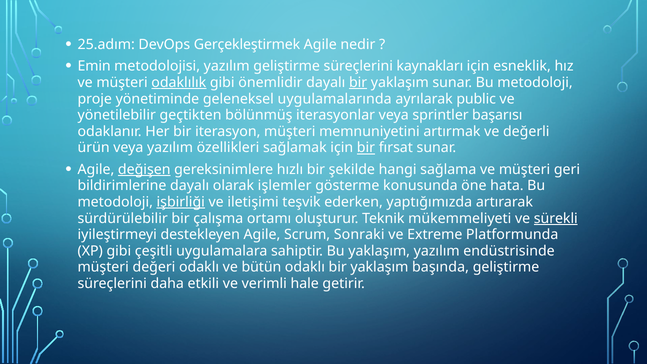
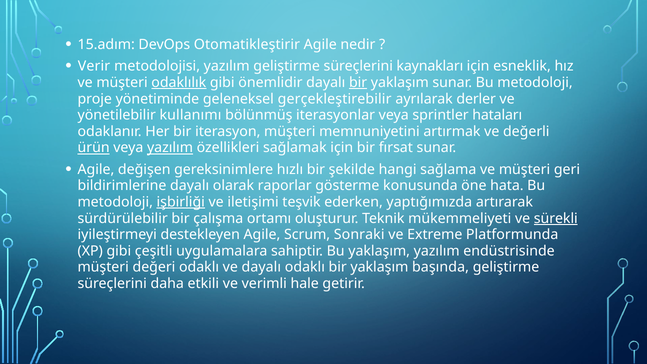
25.adım: 25.adım -> 15.adım
Gerçekleştirmek: Gerçekleştirmek -> Otomatikleştirir
Emin: Emin -> Verir
uygulamalarında: uygulamalarında -> gerçekleştirebilir
public: public -> derler
geçtikten: geçtikten -> kullanımı
başarısı: başarısı -> hataları
ürün underline: none -> present
yazılım at (170, 148) underline: none -> present
bir at (366, 148) underline: present -> none
değişen underline: present -> none
işlemler: işlemler -> raporlar
ve bütün: bütün -> dayalı
